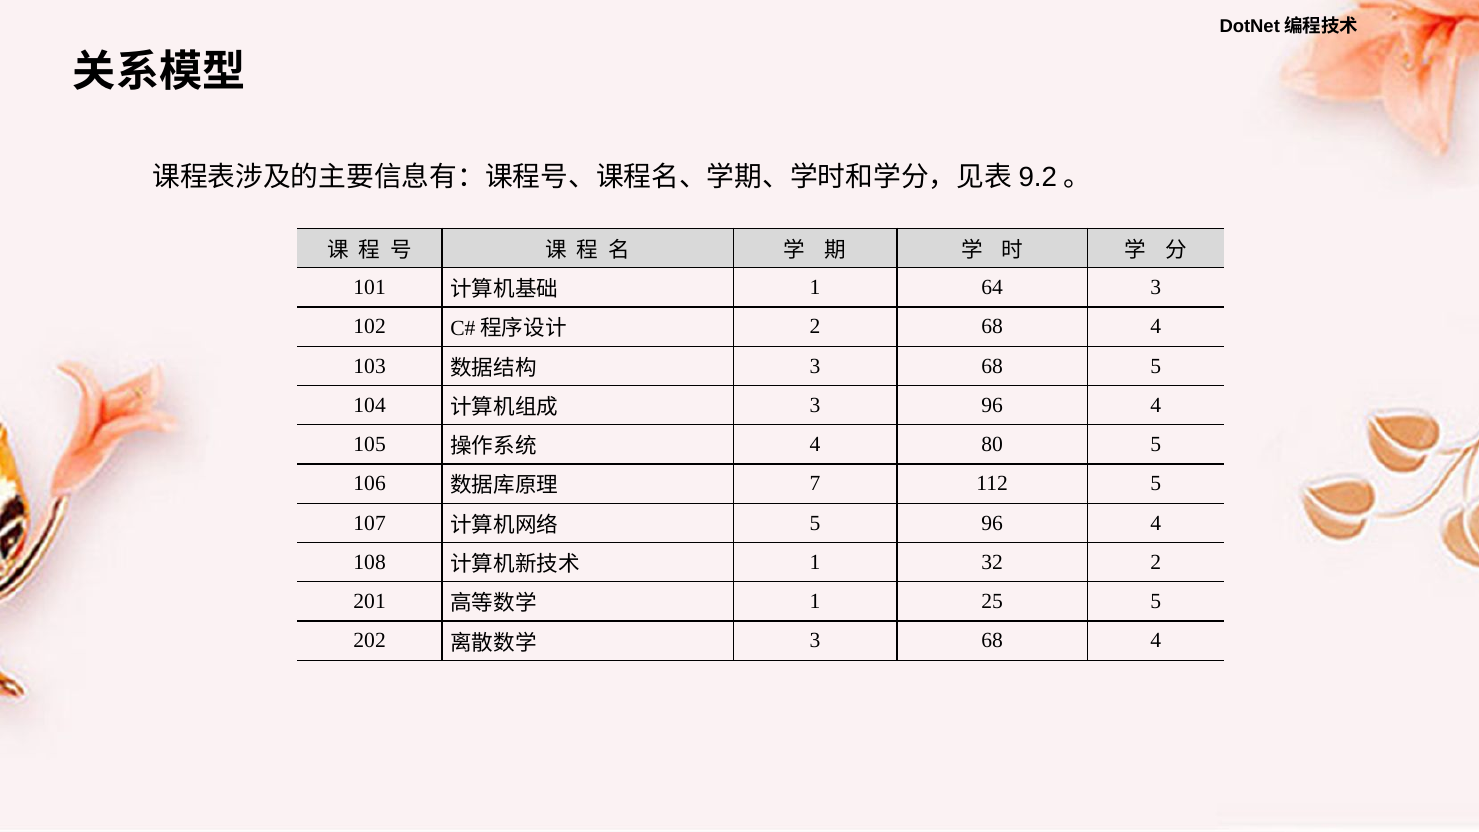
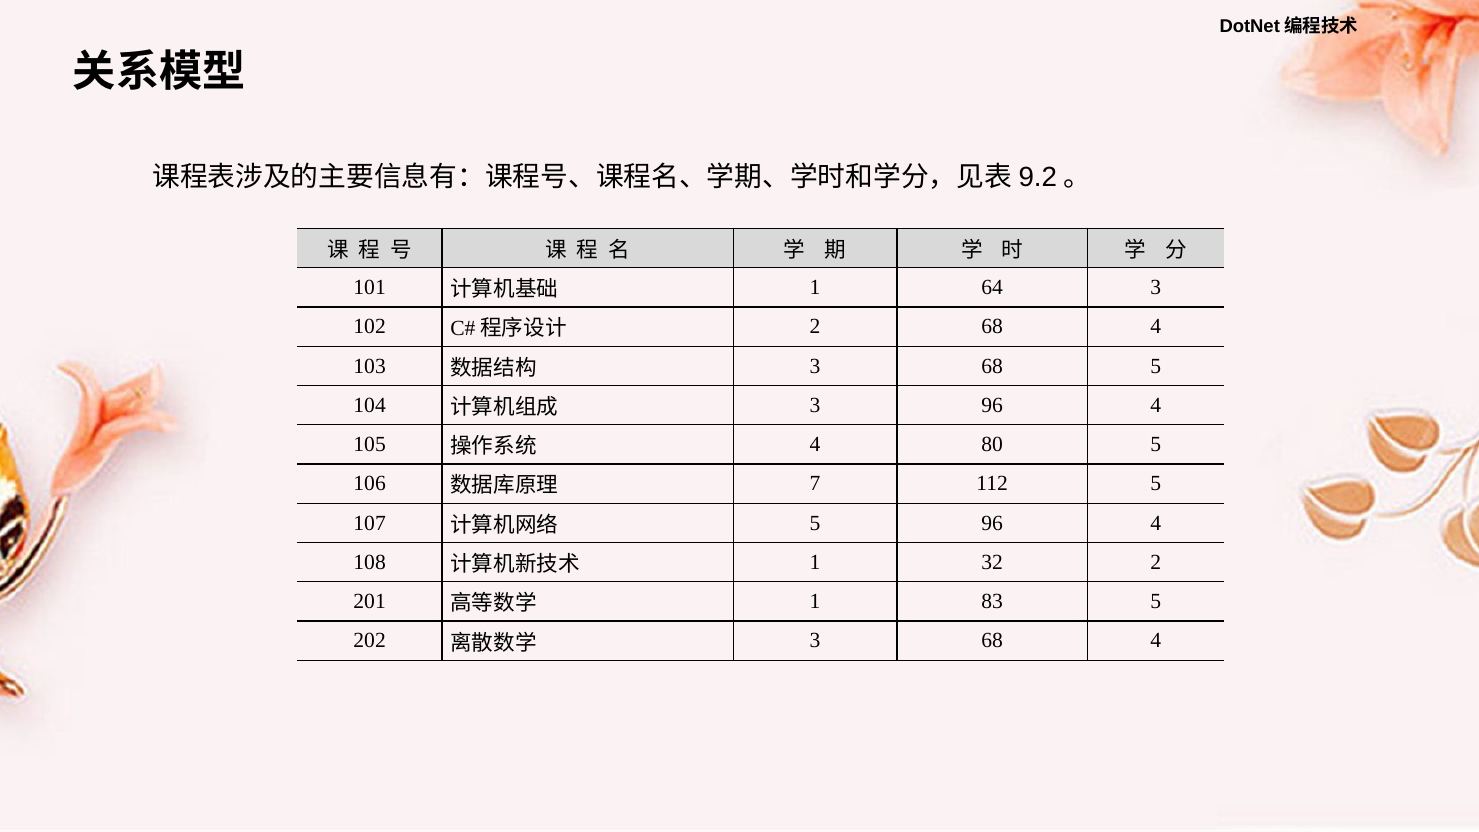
25: 25 -> 83
